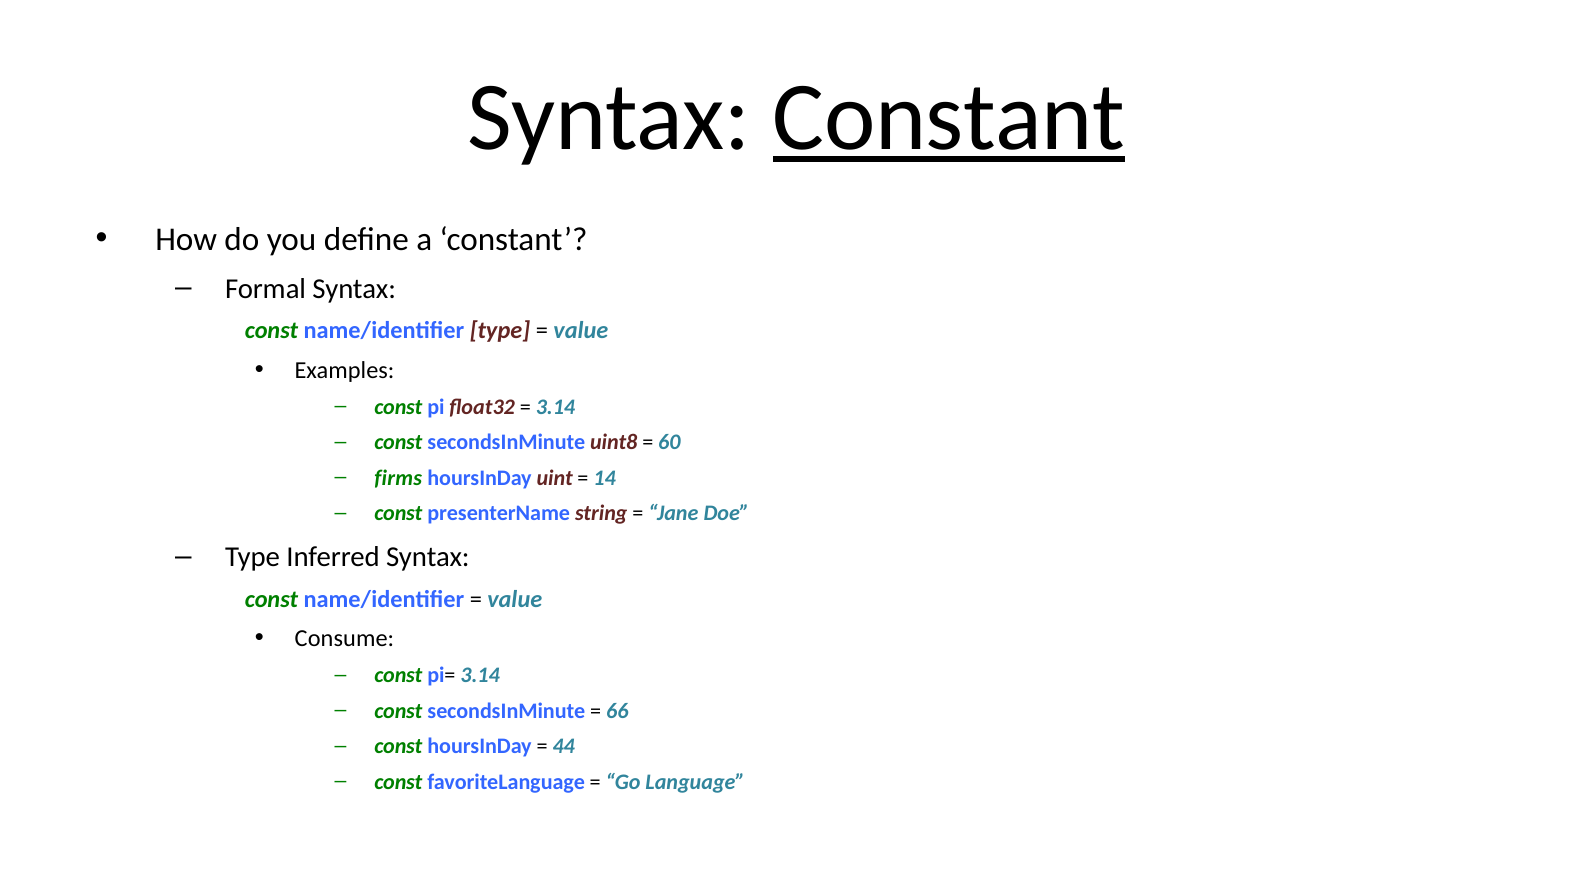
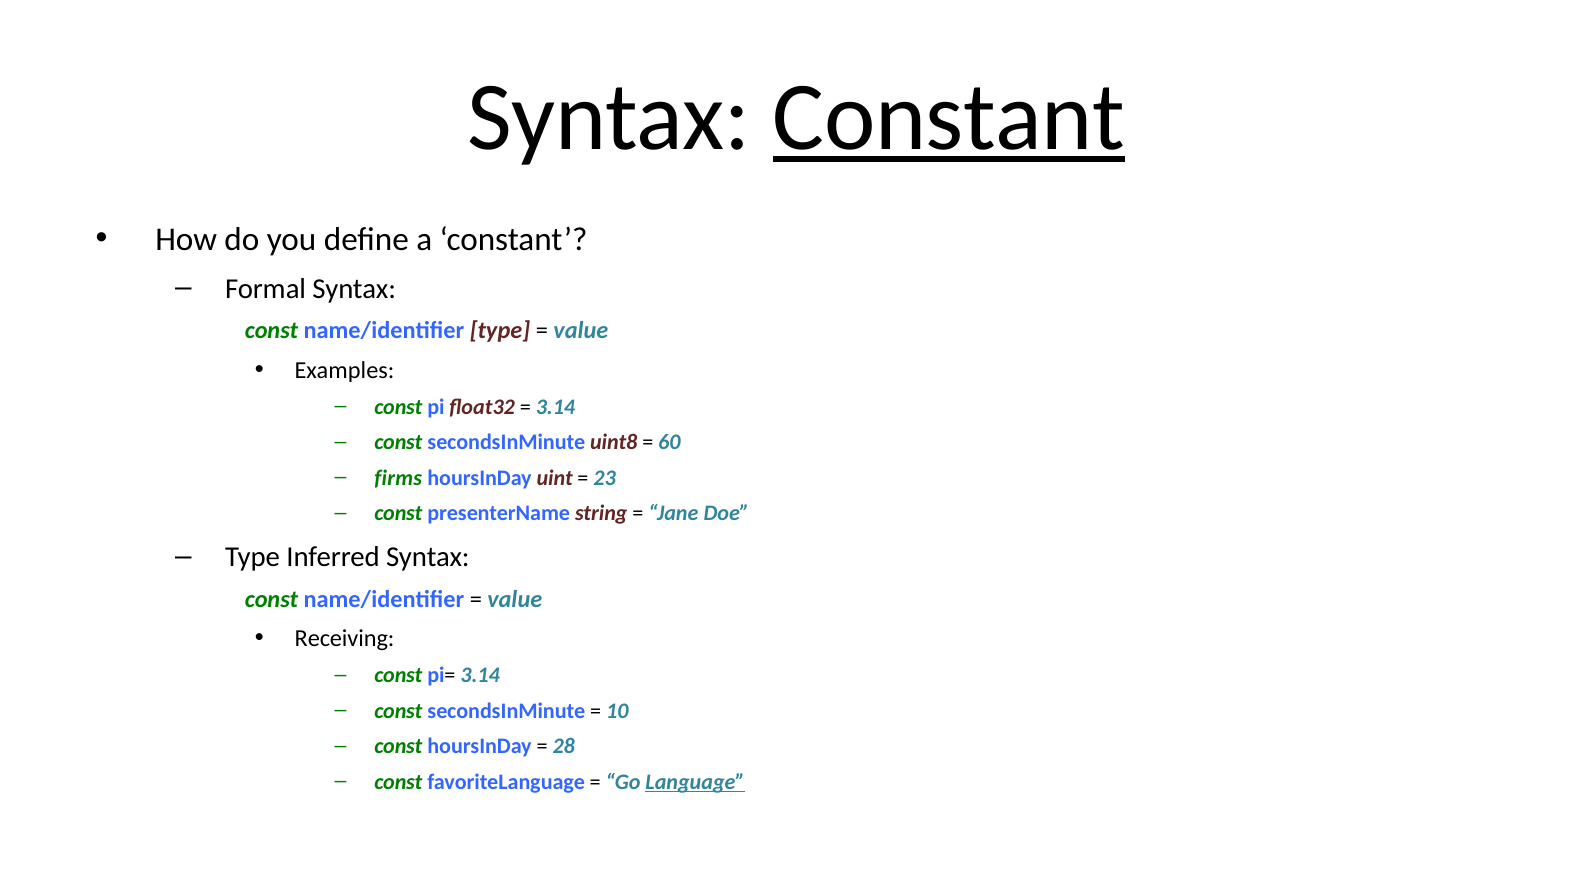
14: 14 -> 23
Consume: Consume -> Receiving
66: 66 -> 10
44: 44 -> 28
Language underline: none -> present
